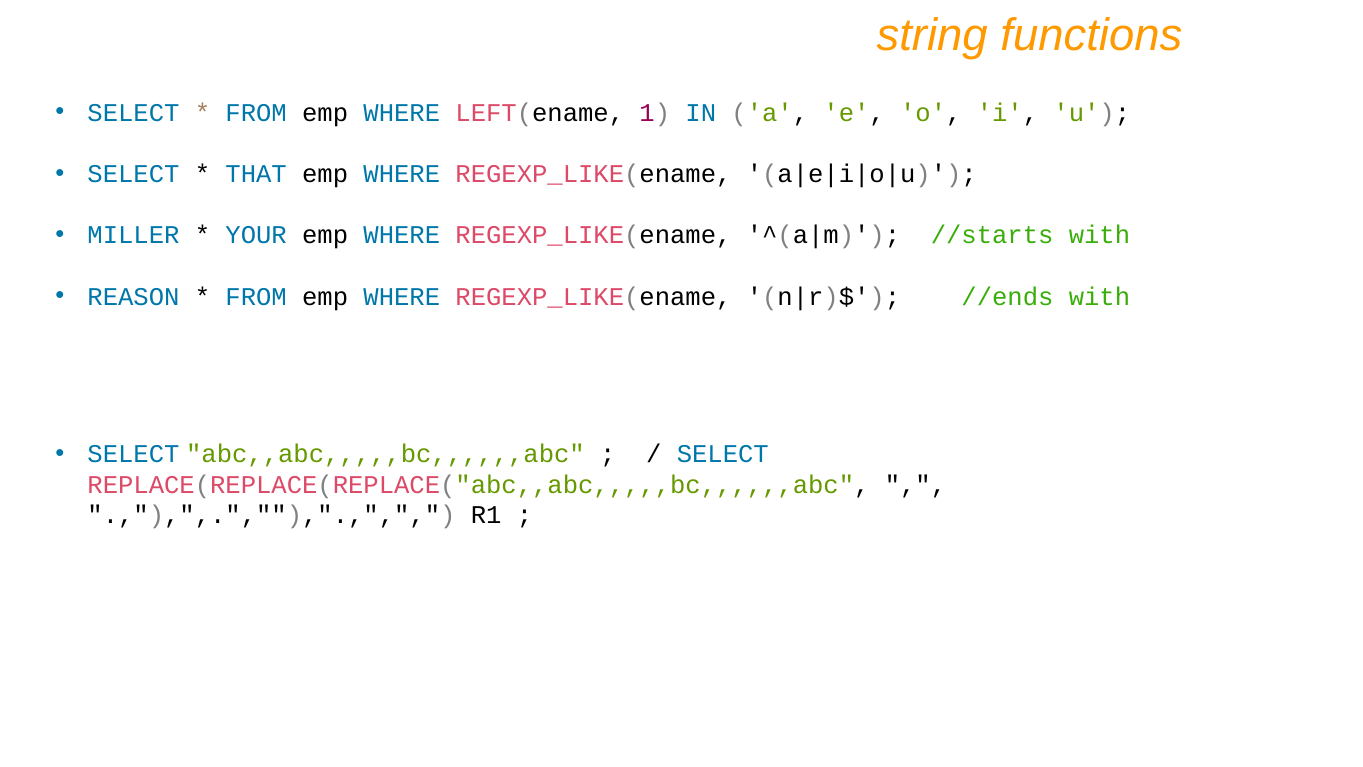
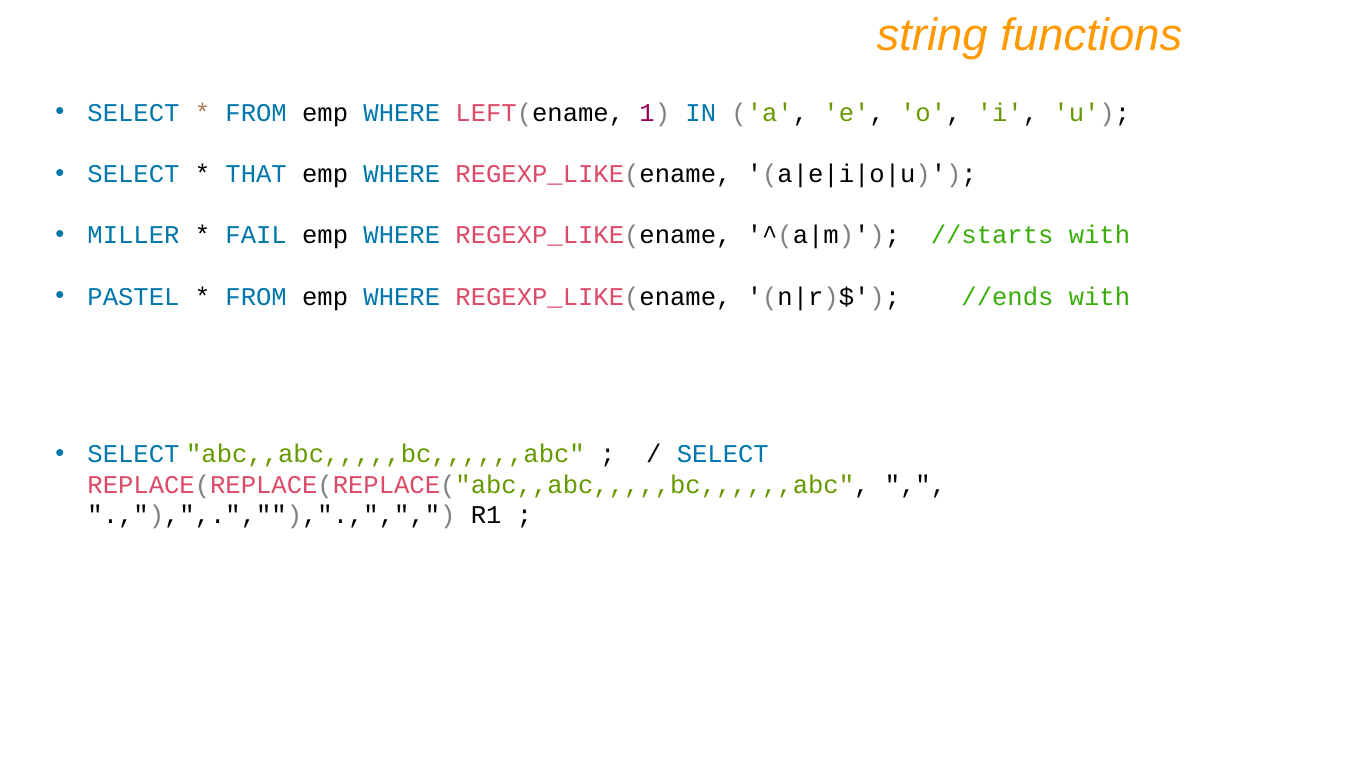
YOUR: YOUR -> FAIL
REASON: REASON -> PASTEL
